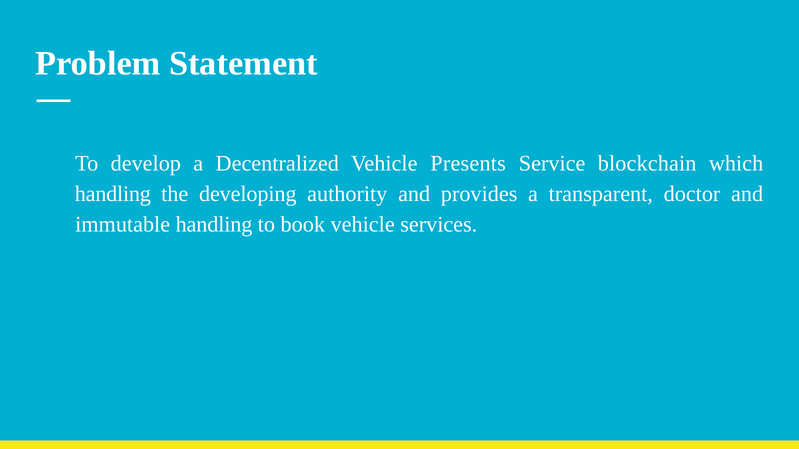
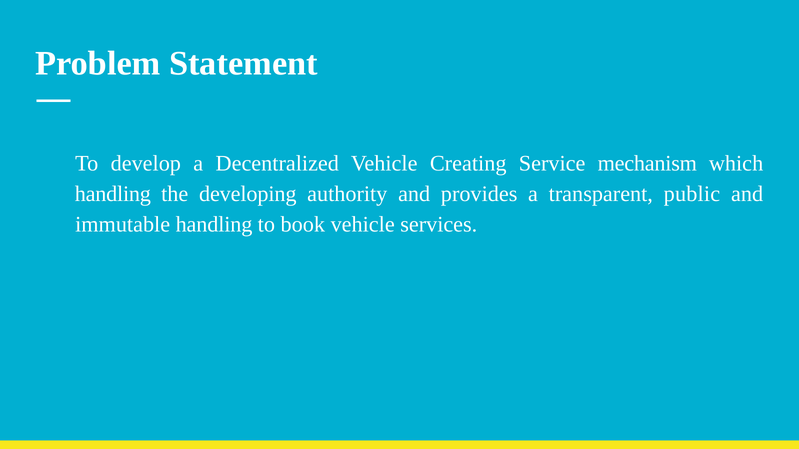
Presents: Presents -> Creating
blockchain: blockchain -> mechanism
doctor: doctor -> public
